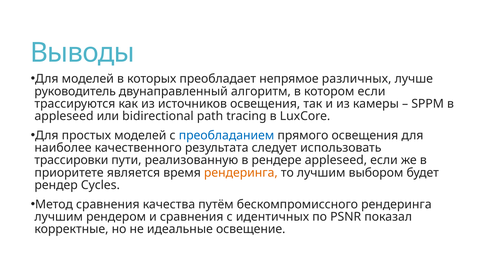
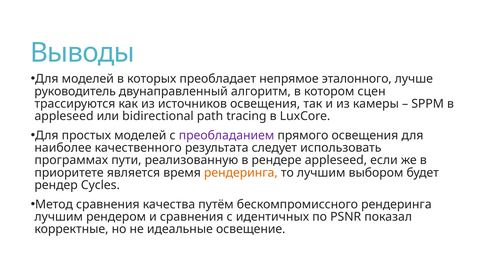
различных: различных -> эталонного
котором если: если -> сцен
преобладанием colour: blue -> purple
трассировки: трассировки -> программах
